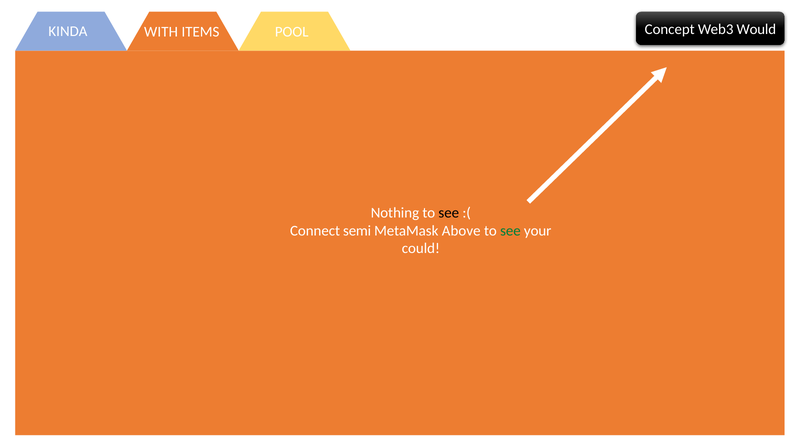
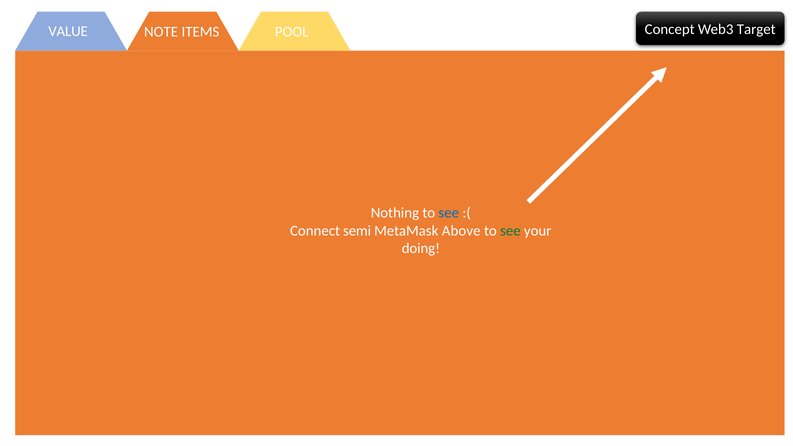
Would: Would -> Target
KINDA: KINDA -> VALUE
WITH: WITH -> NOTE
see at (449, 213) colour: black -> blue
could: could -> doing
